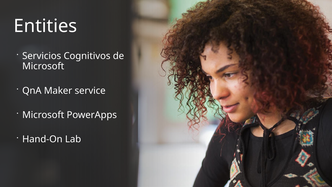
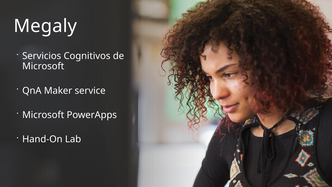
Entities: Entities -> Megaly
